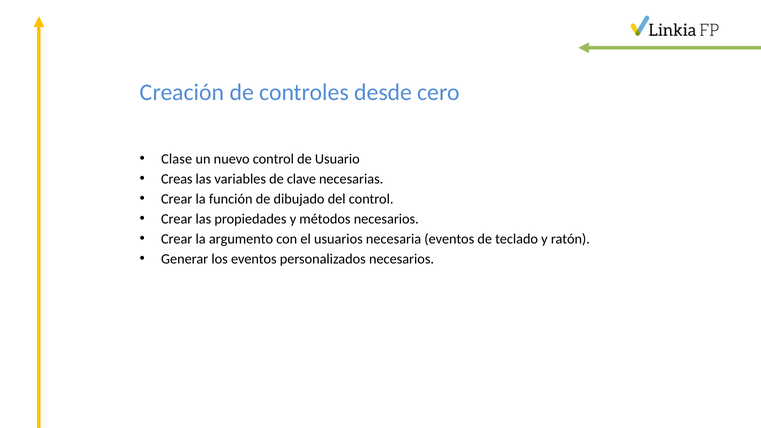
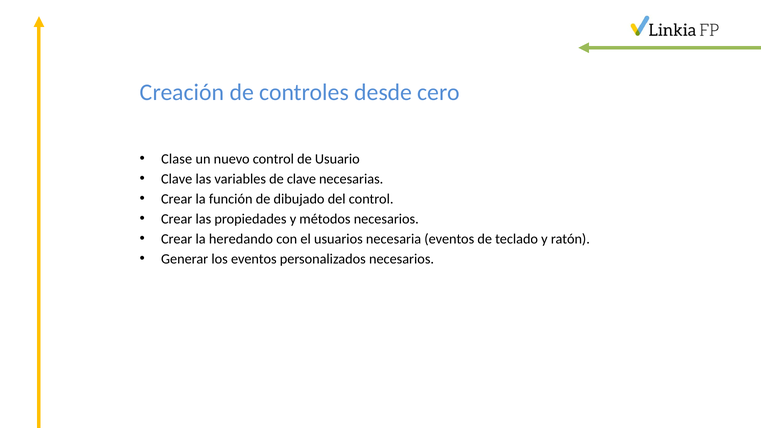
Creas at (177, 179): Creas -> Clave
argumento: argumento -> heredando
